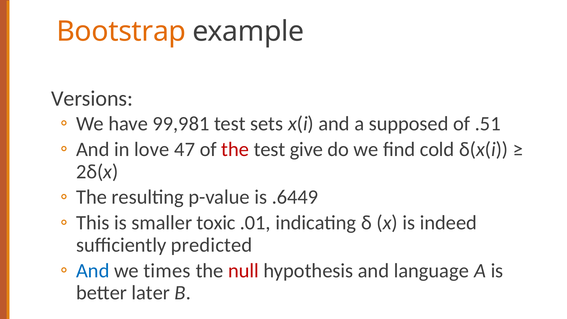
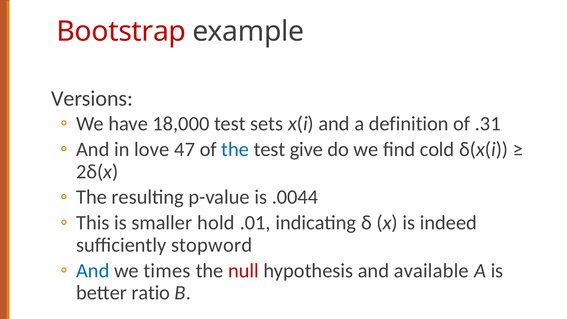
Bootstrap colour: orange -> red
99,981: 99,981 -> 18,000
supposed: supposed -> definition
.51: .51 -> .31
the at (235, 149) colour: red -> blue
.6449: .6449 -> .0044
toxic: toxic -> hold
predicted: predicted -> stopword
language: language -> available
later: later -> ratio
